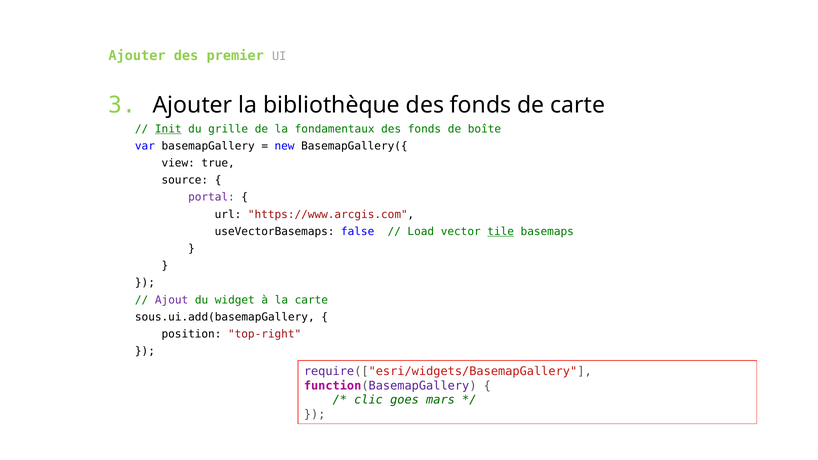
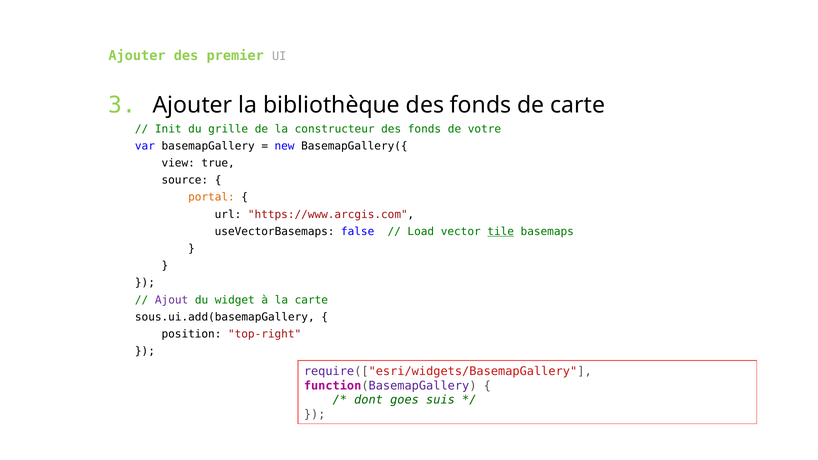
Init underline: present -> none
fondamentaux: fondamentaux -> constructeur
boîte: boîte -> votre
portal colour: purple -> orange
clic: clic -> dont
mars: mars -> suis
